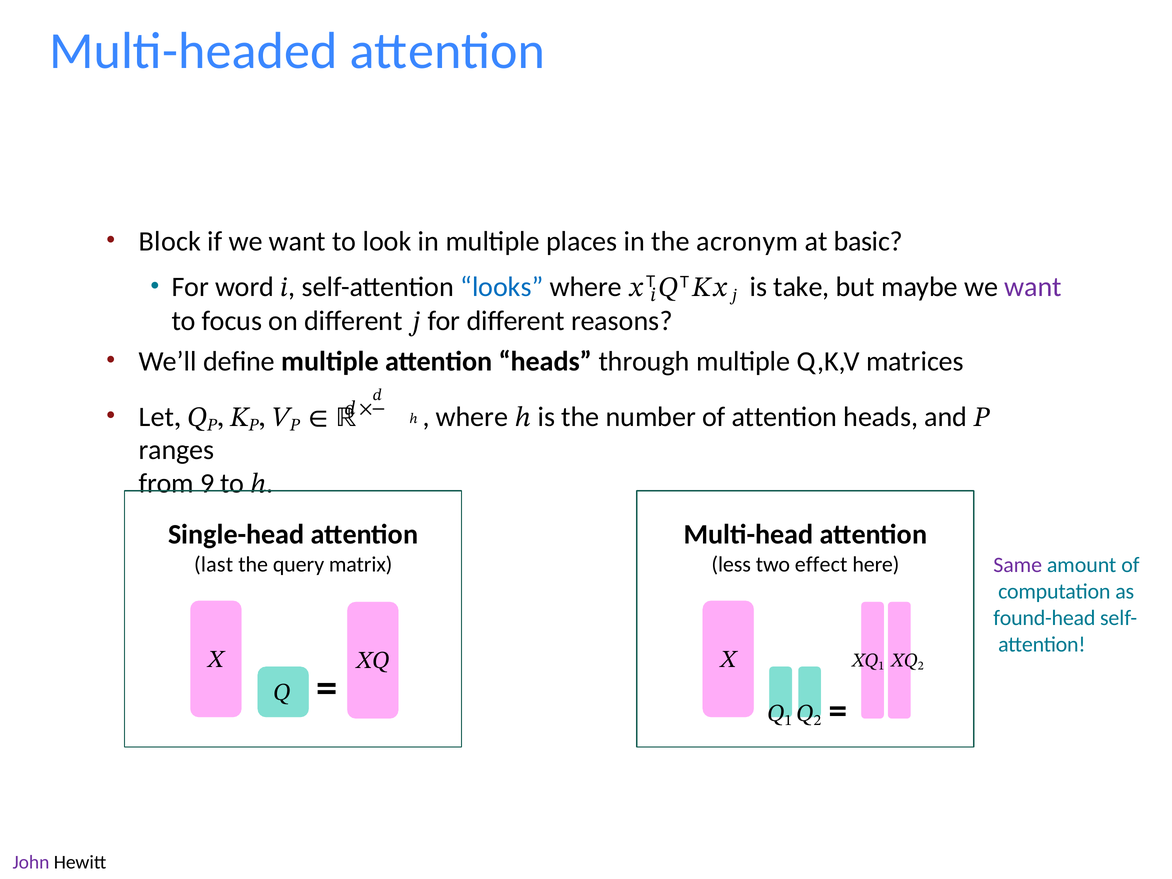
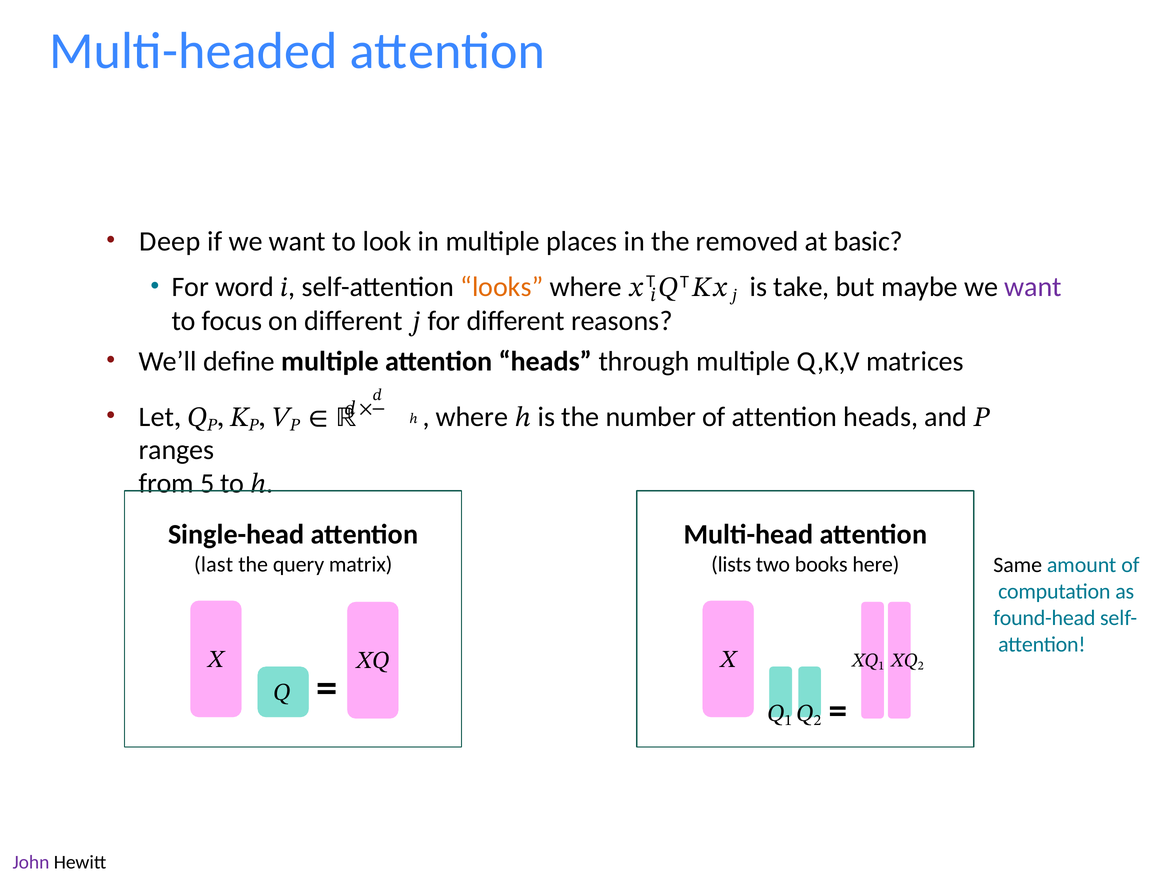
Block: Block -> Deep
acronym: acronym -> removed
looks colour: blue -> orange
9: 9 -> 5
less: less -> lists
effect: effect -> books
Same colour: purple -> black
